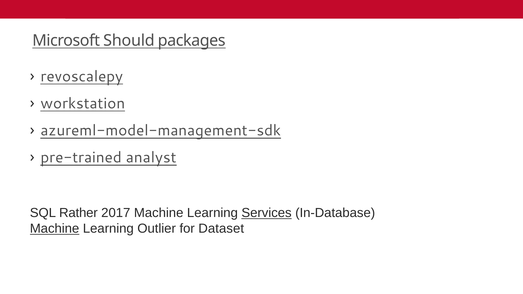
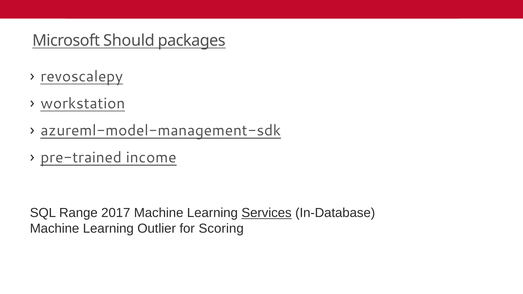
analyst: analyst -> income
Rather: Rather -> Range
Machine at (55, 229) underline: present -> none
Dataset: Dataset -> Scoring
